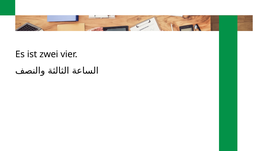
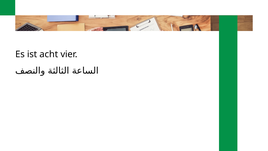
zwei: zwei -> acht
